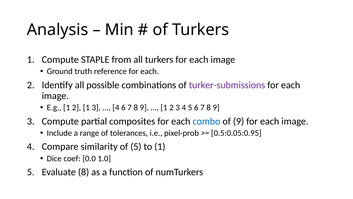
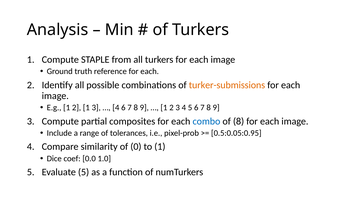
turker-submissions colour: purple -> orange
of 9: 9 -> 8
of 5: 5 -> 0
Evaluate 8: 8 -> 5
